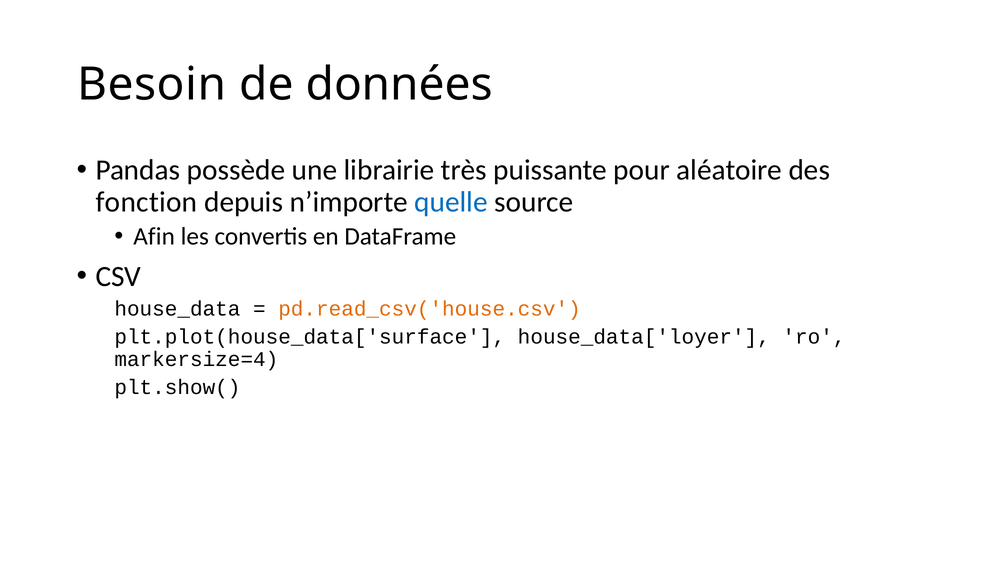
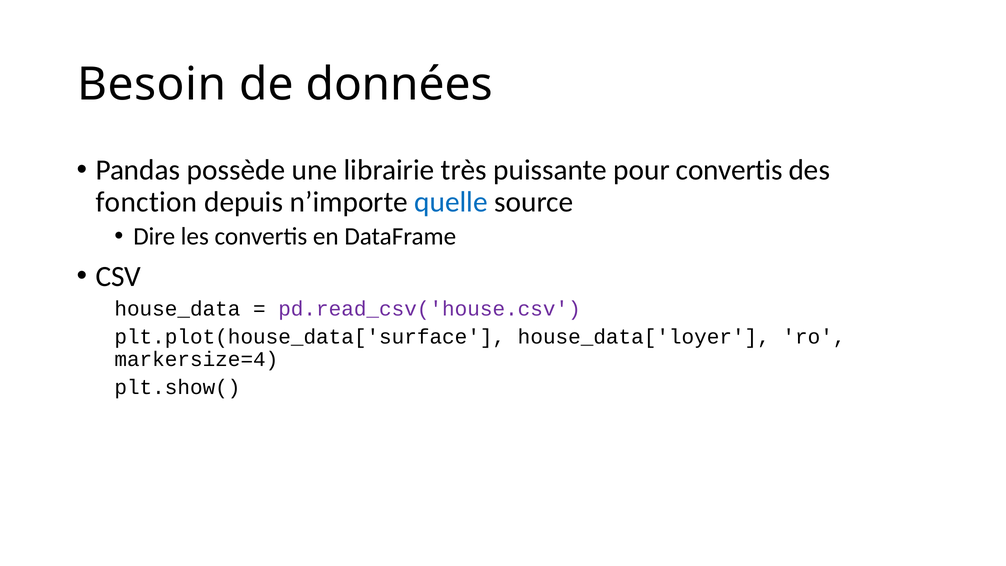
pour aléatoire: aléatoire -> convertis
Afin: Afin -> Dire
pd.read_csv('house.csv colour: orange -> purple
